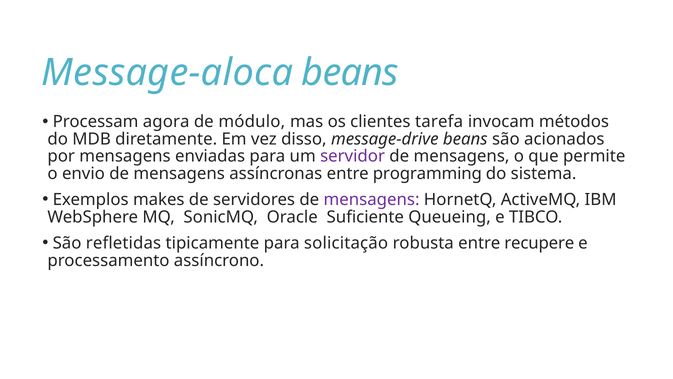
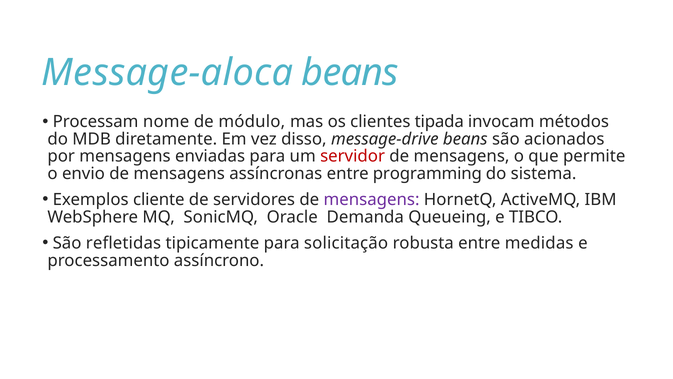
agora: agora -> nome
tarefa: tarefa -> tipada
servidor colour: purple -> red
makes: makes -> cliente
Suficiente: Suficiente -> Demanda
recupere: recupere -> medidas
